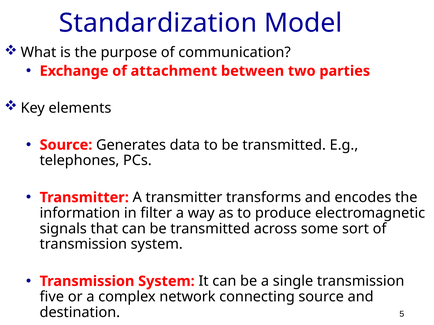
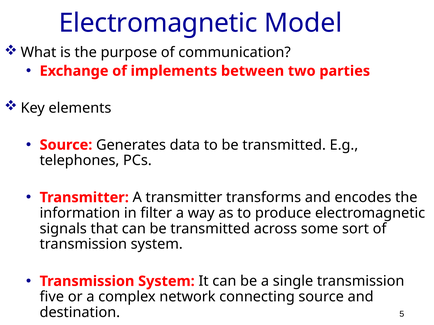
Standardization at (158, 23): Standardization -> Electromagnetic
attachment: attachment -> implements
